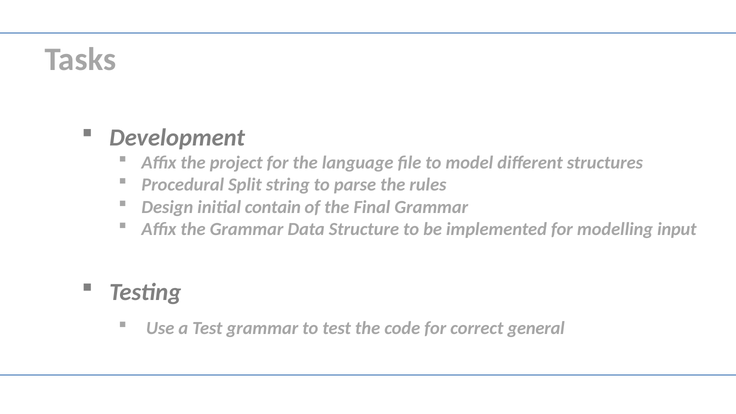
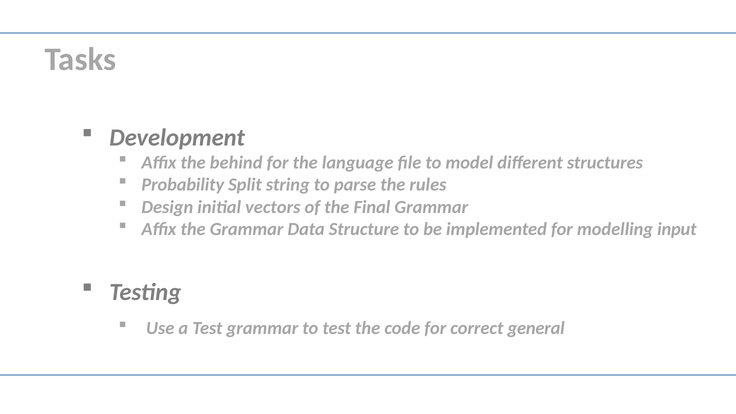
project: project -> behind
Procedural: Procedural -> Probability
contain: contain -> vectors
